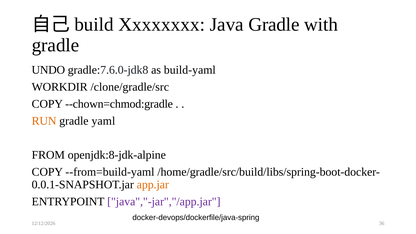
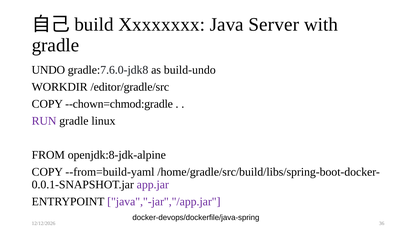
Java Gradle: Gradle -> Server
build-yaml: build-yaml -> build-undo
/clone/gradle/src: /clone/gradle/src -> /editor/gradle/src
RUN colour: orange -> purple
yaml: yaml -> linux
app.jar colour: orange -> purple
